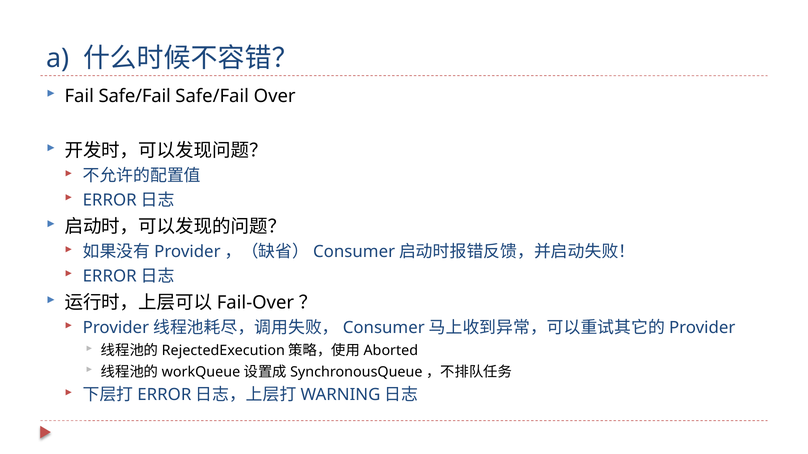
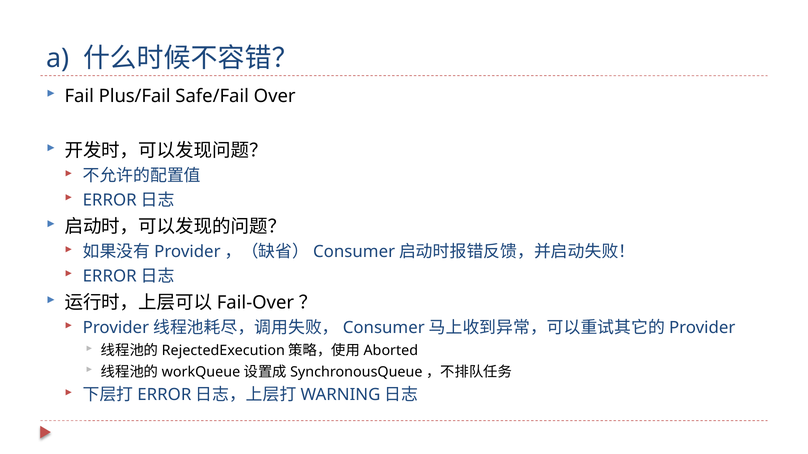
Fail Safe/Fail: Safe/Fail -> Plus/Fail
